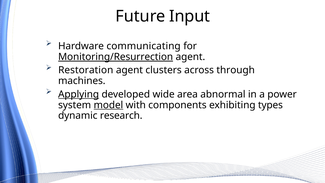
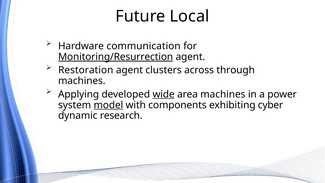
Input: Input -> Local
communicating: communicating -> communication
Applying underline: present -> none
wide underline: none -> present
area abnormal: abnormal -> machines
types: types -> cyber
